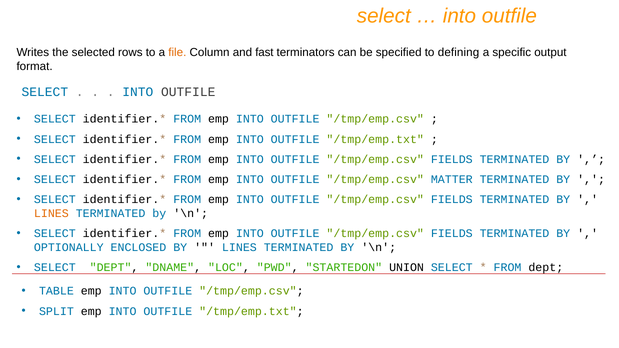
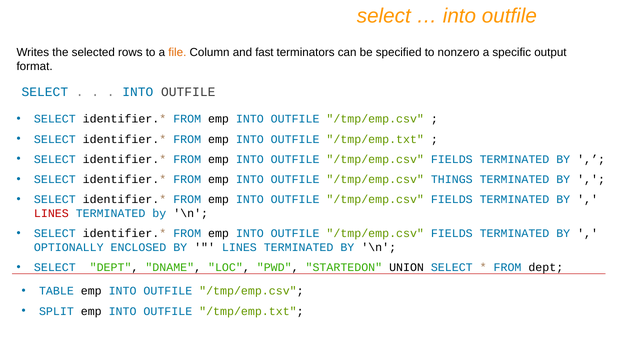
defining: defining -> nonzero
MATTER: MATTER -> THINGS
LINES at (51, 214) colour: orange -> red
